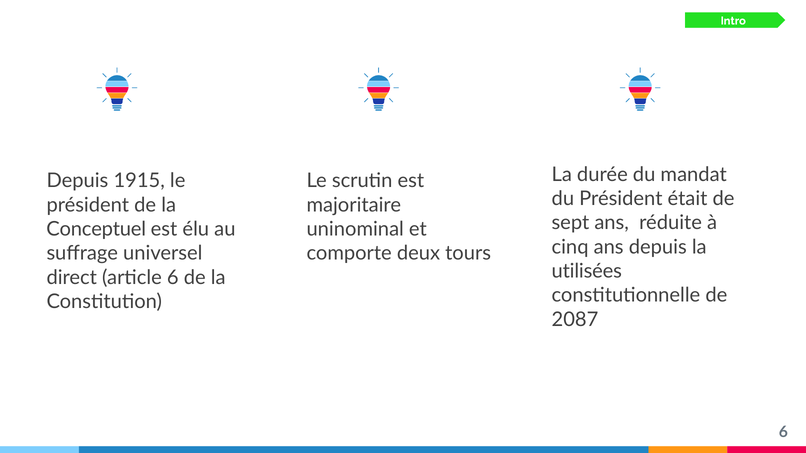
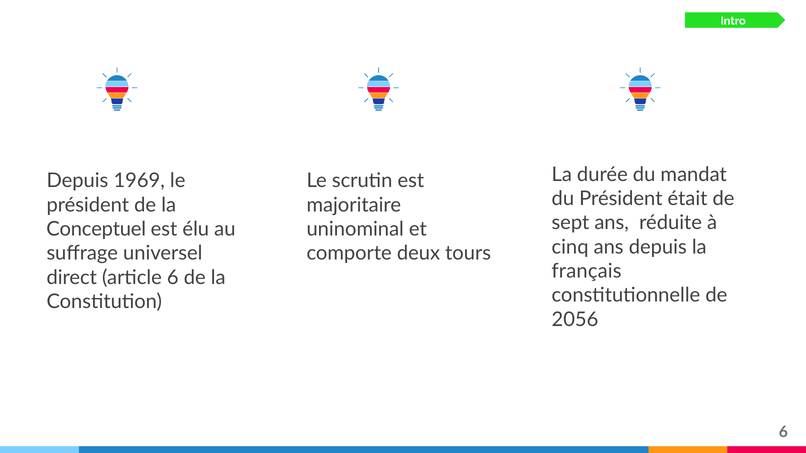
1915: 1915 -> 1969
utilisées: utilisées -> français
2087: 2087 -> 2056
